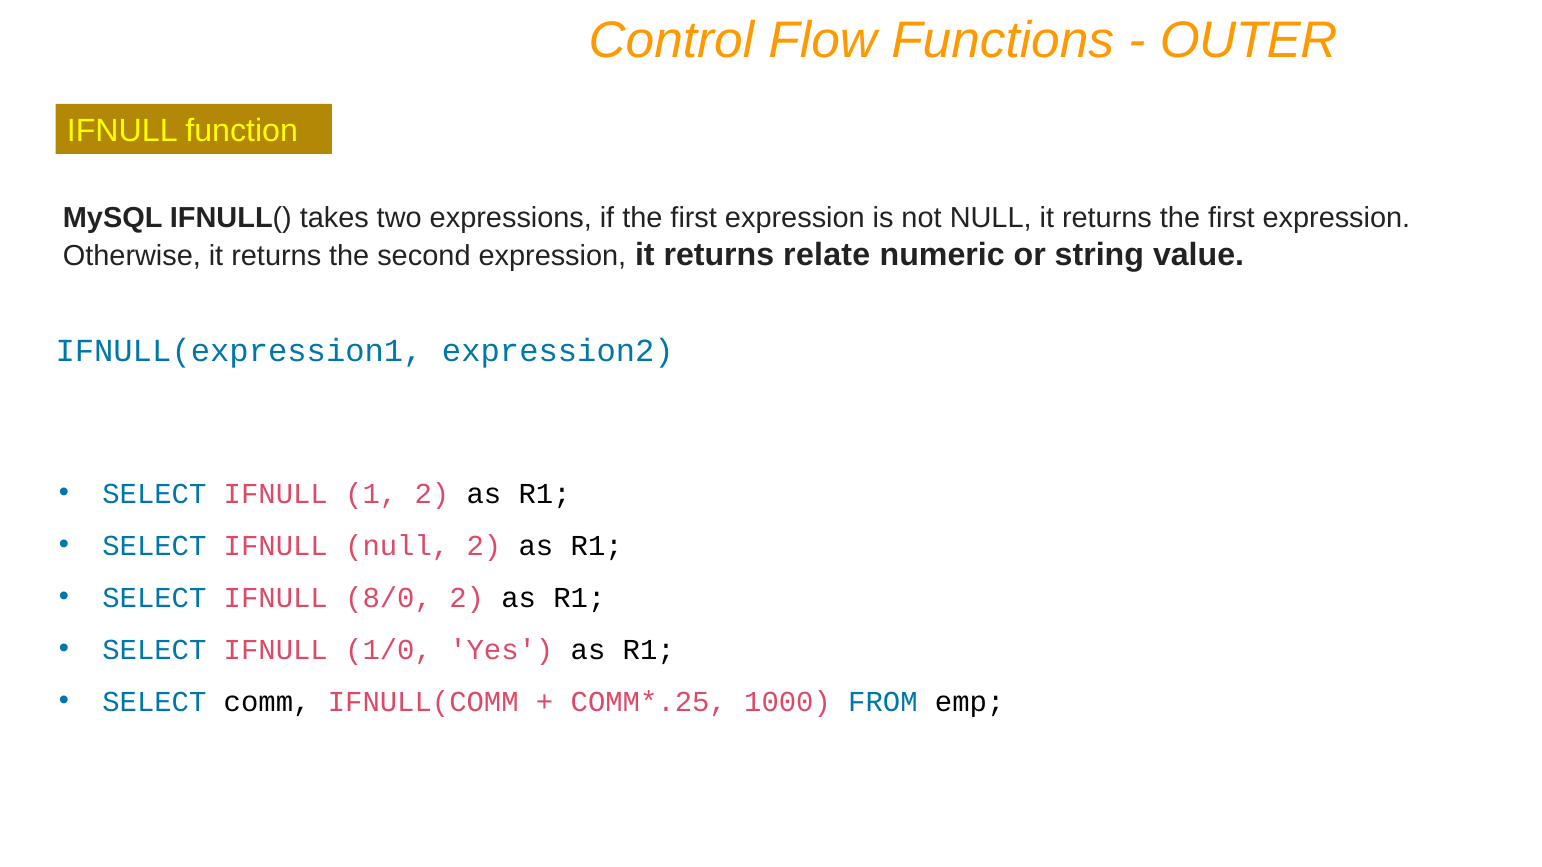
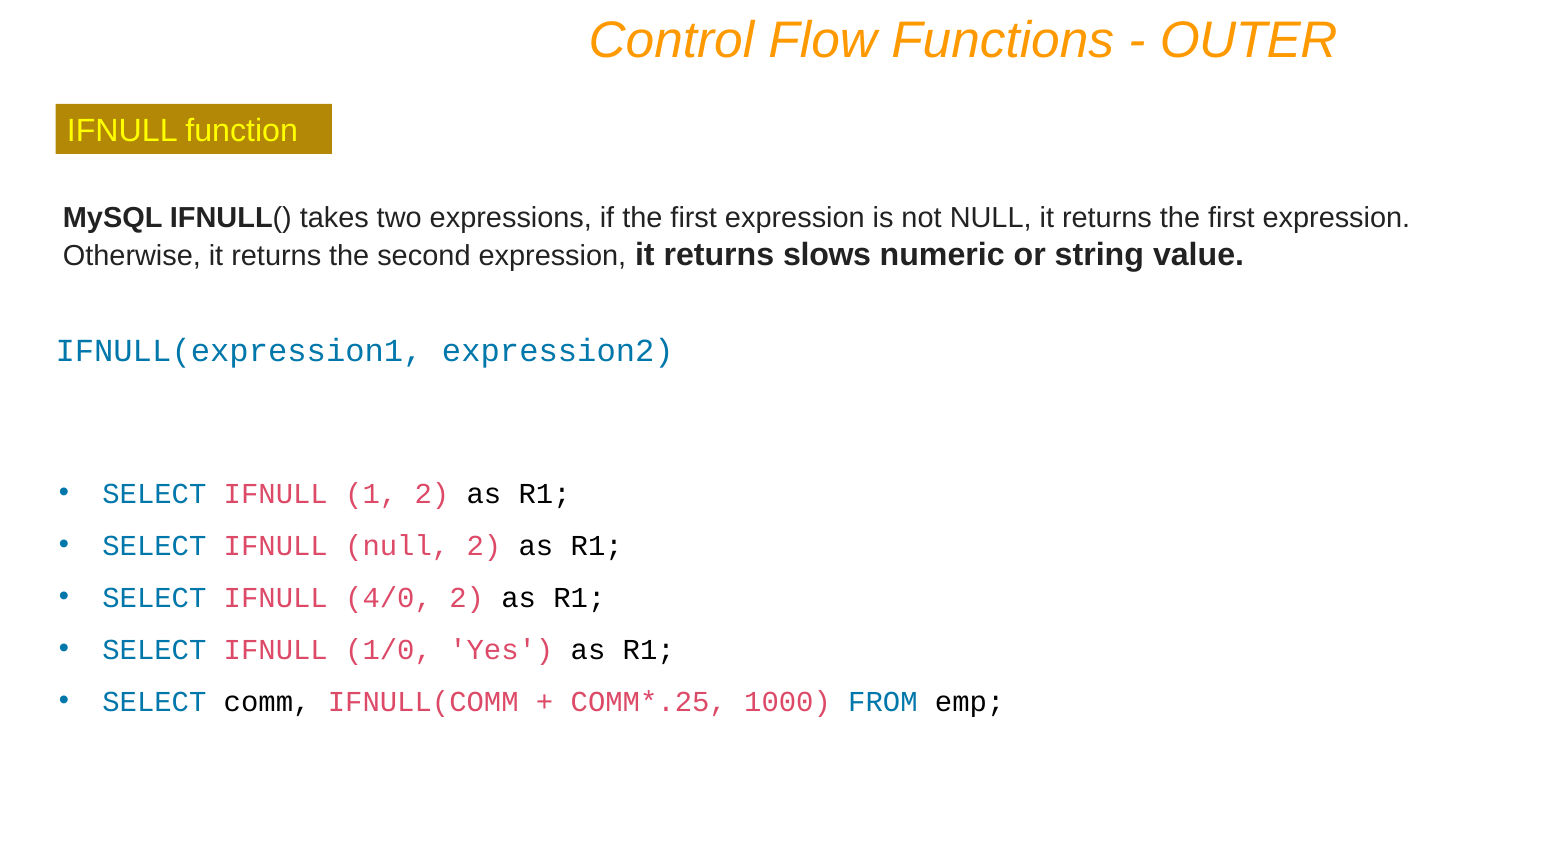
relate: relate -> slows
8/0: 8/0 -> 4/0
